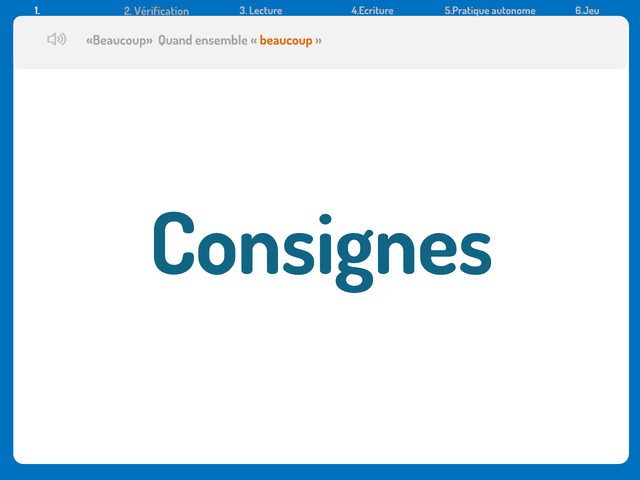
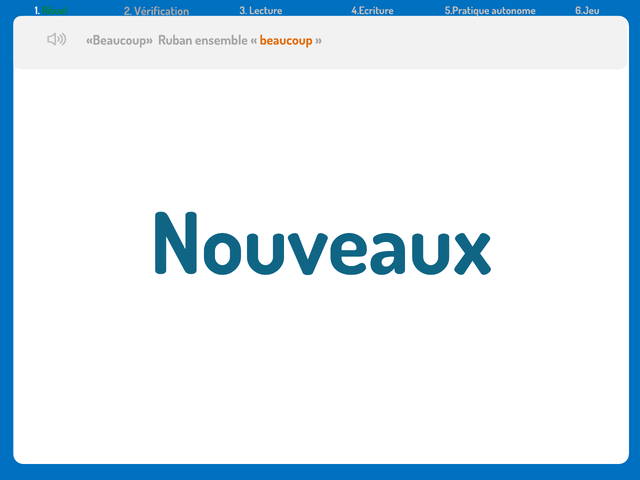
Rituel colour: blue -> green
Quand: Quand -> Ruban
Consignes: Consignes -> Nouveaux
